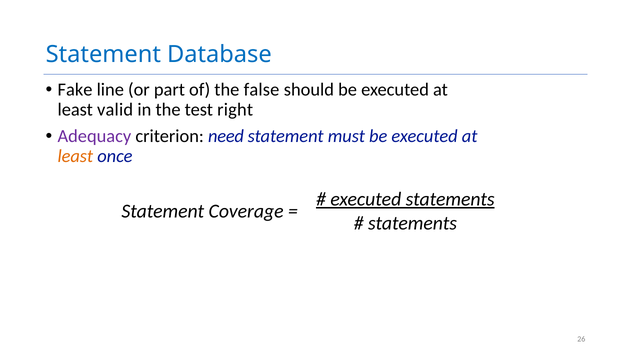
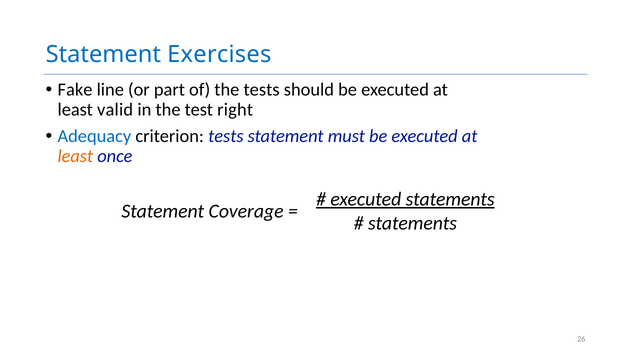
Database: Database -> Exercises
the false: false -> tests
Adequacy colour: purple -> blue
criterion need: need -> tests
